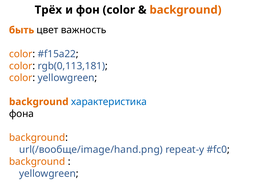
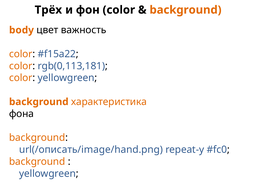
быть: быть -> body
характеристика colour: blue -> orange
url(/вообще/image/hand.png: url(/вообще/image/hand.png -> url(/описать/image/hand.png
